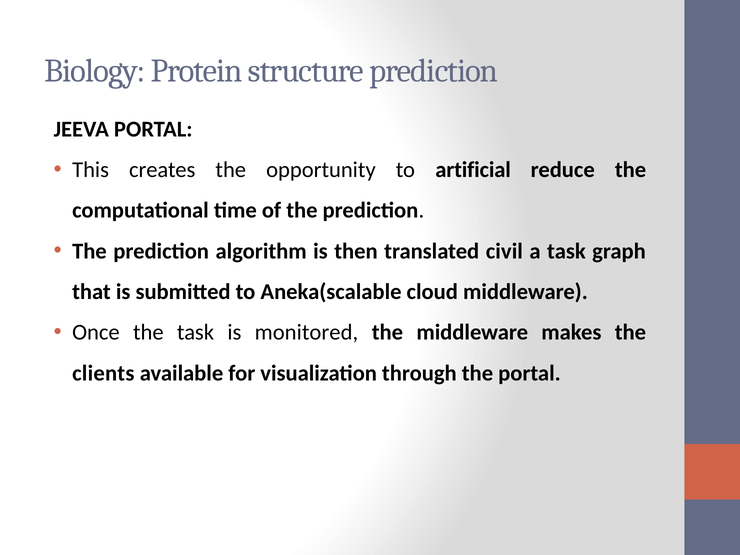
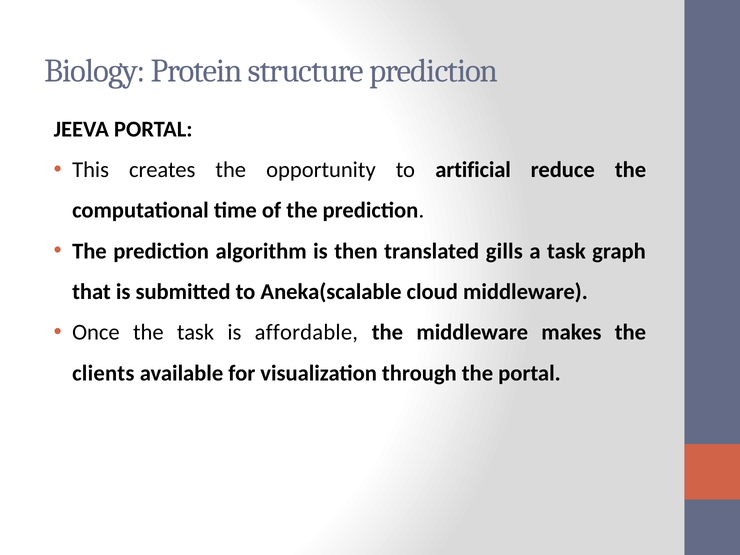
civil: civil -> gills
monitored: monitored -> affordable
